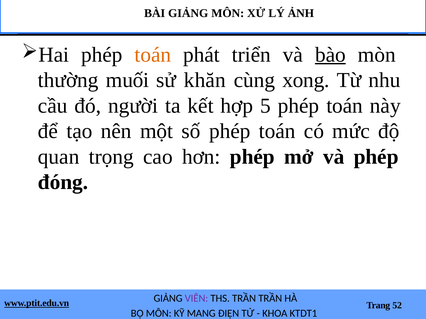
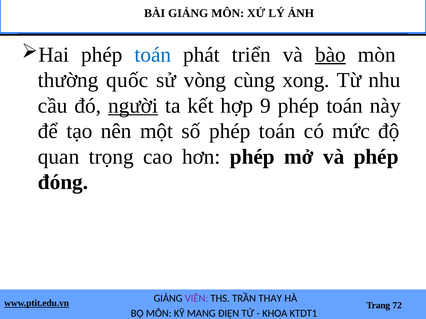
toán at (153, 55) colour: orange -> blue
muối: muối -> quốc
khăn: khăn -> vòng
người underline: none -> present
5: 5 -> 9
TRẦN TRẦN: TRẦN -> THAY
52: 52 -> 72
